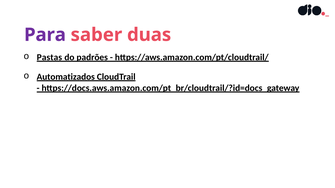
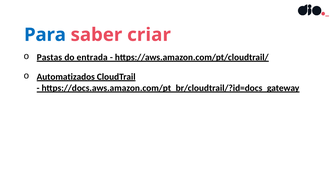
Para colour: purple -> blue
duas: duas -> criar
padrões: padrões -> entrada
